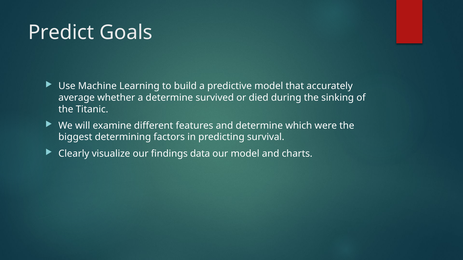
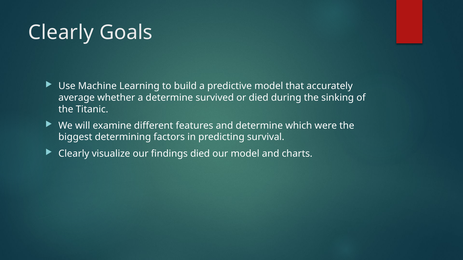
Predict at (61, 33): Predict -> Clearly
findings data: data -> died
